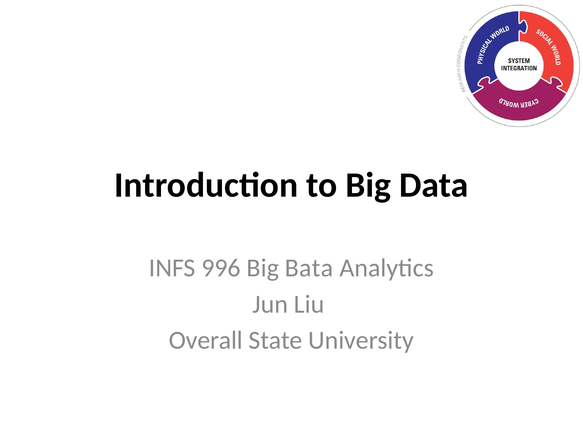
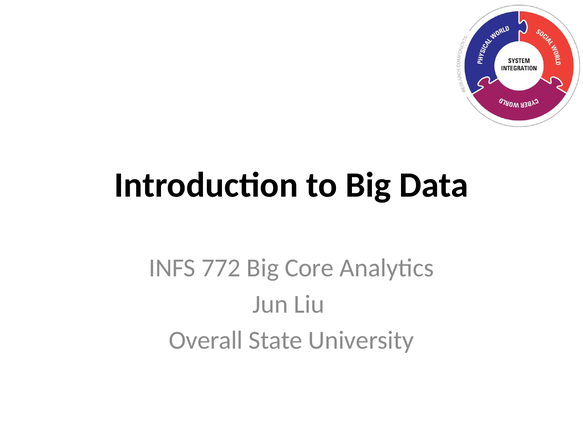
996: 996 -> 772
Bata: Bata -> Core
